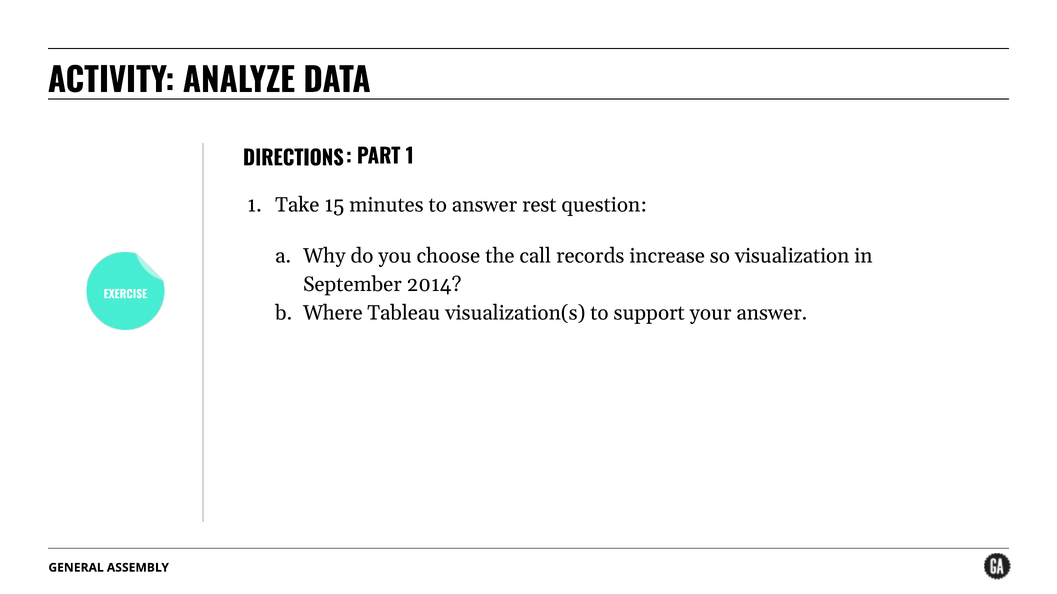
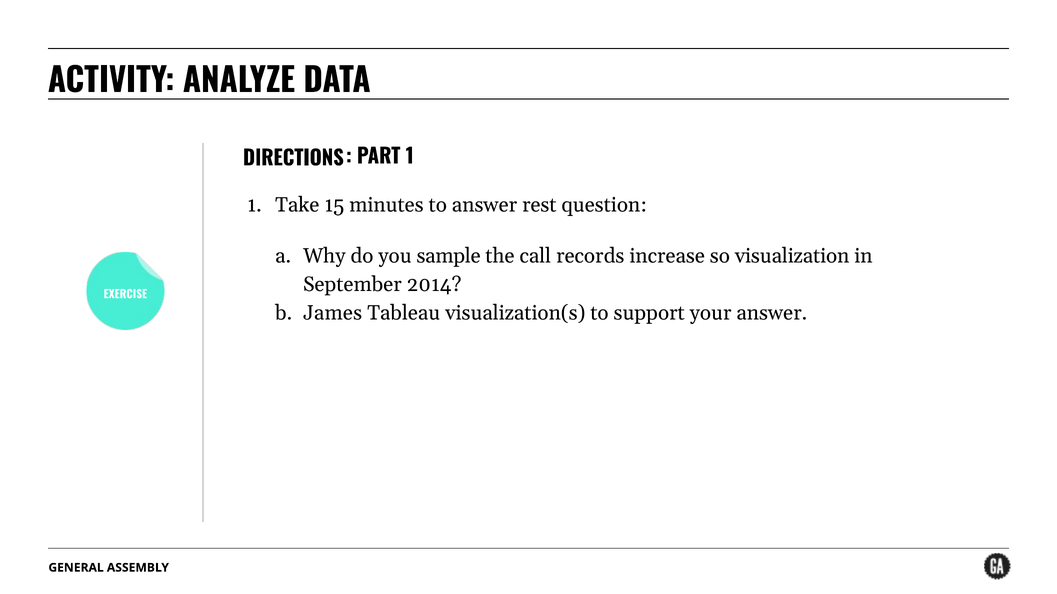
choose: choose -> sample
Where: Where -> James
